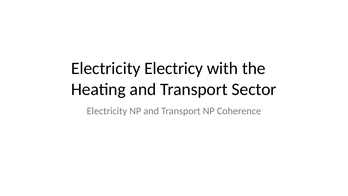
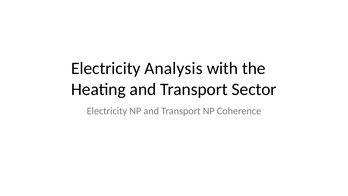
Electricy: Electricy -> Analysis
